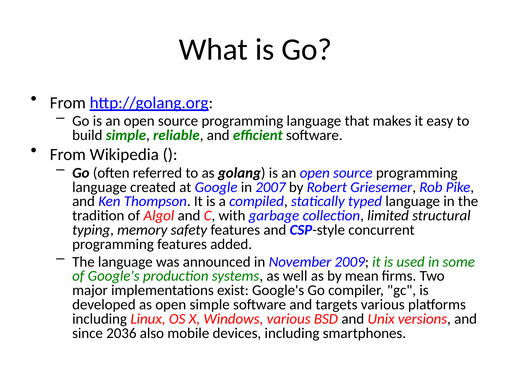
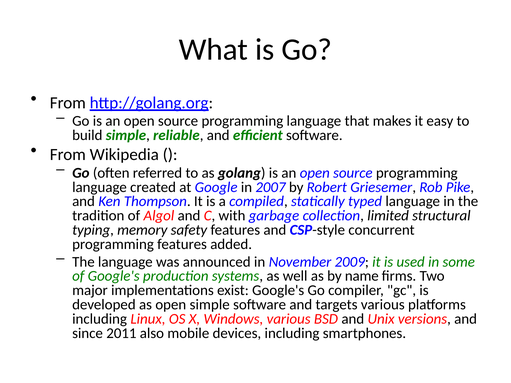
mean: mean -> name
2036: 2036 -> 2011
